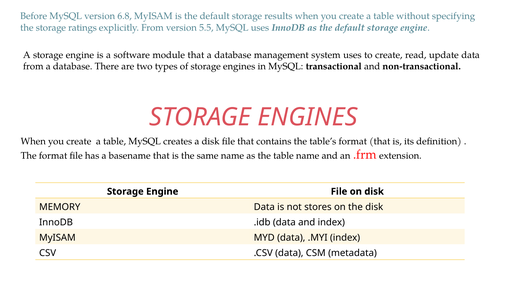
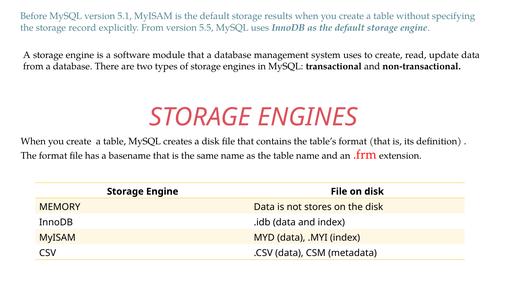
6.8: 6.8 -> 5.1
ratings: ratings -> record
